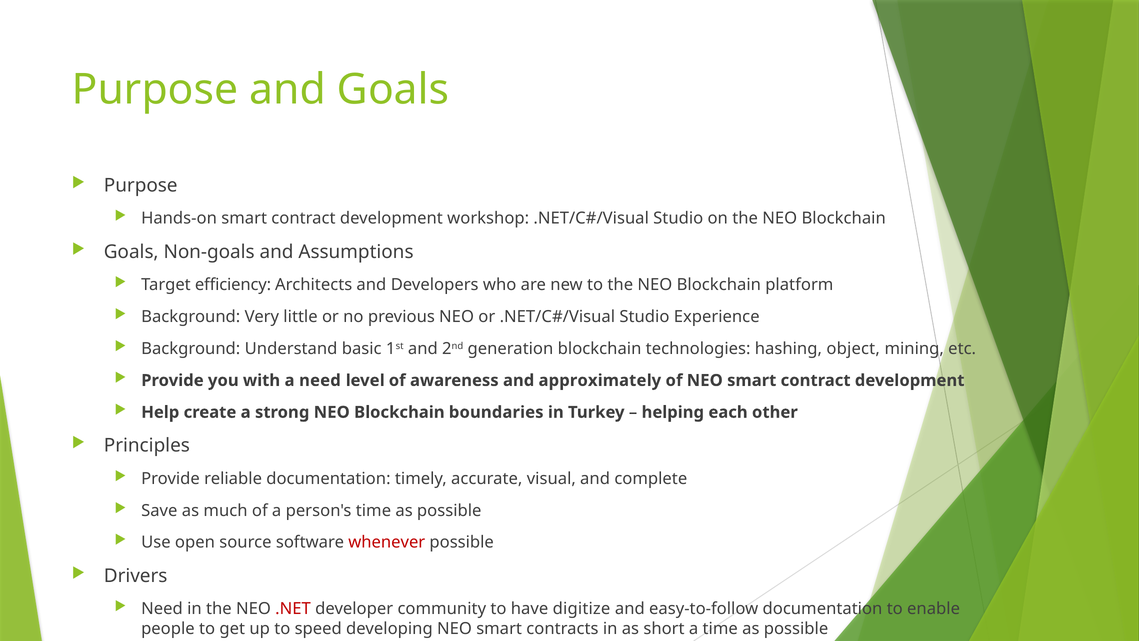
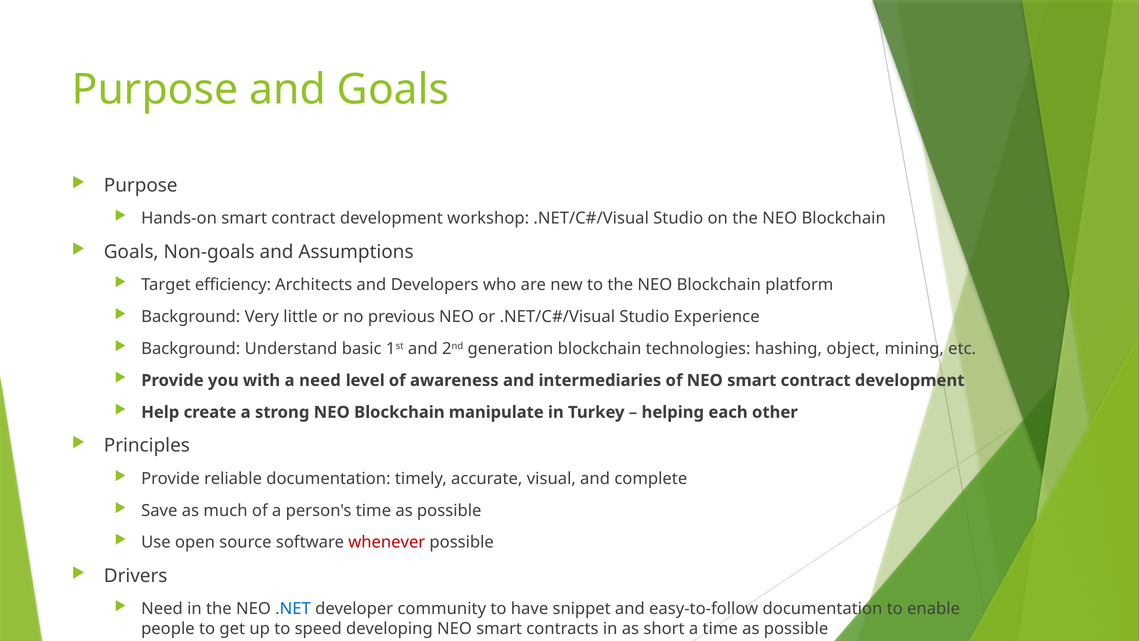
approximately: approximately -> intermediaries
boundaries: boundaries -> manipulate
.NET colour: red -> blue
digitize: digitize -> snippet
